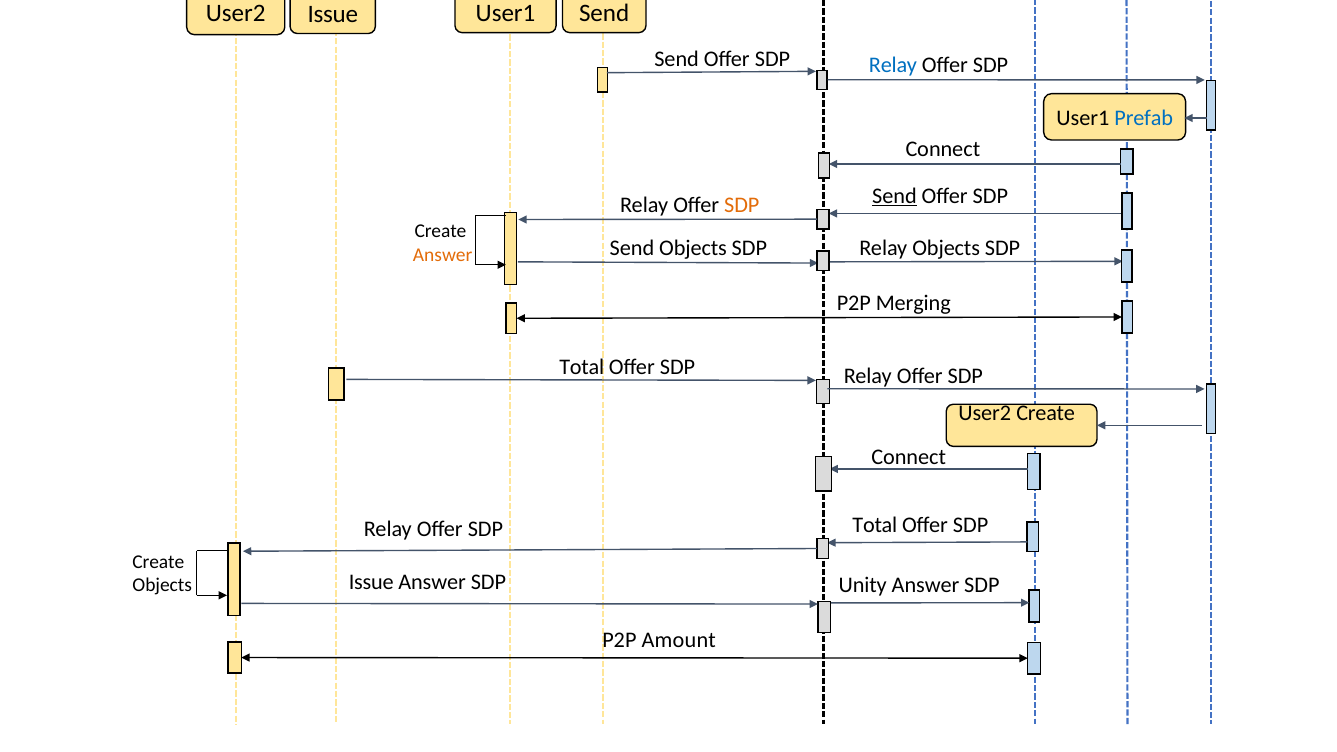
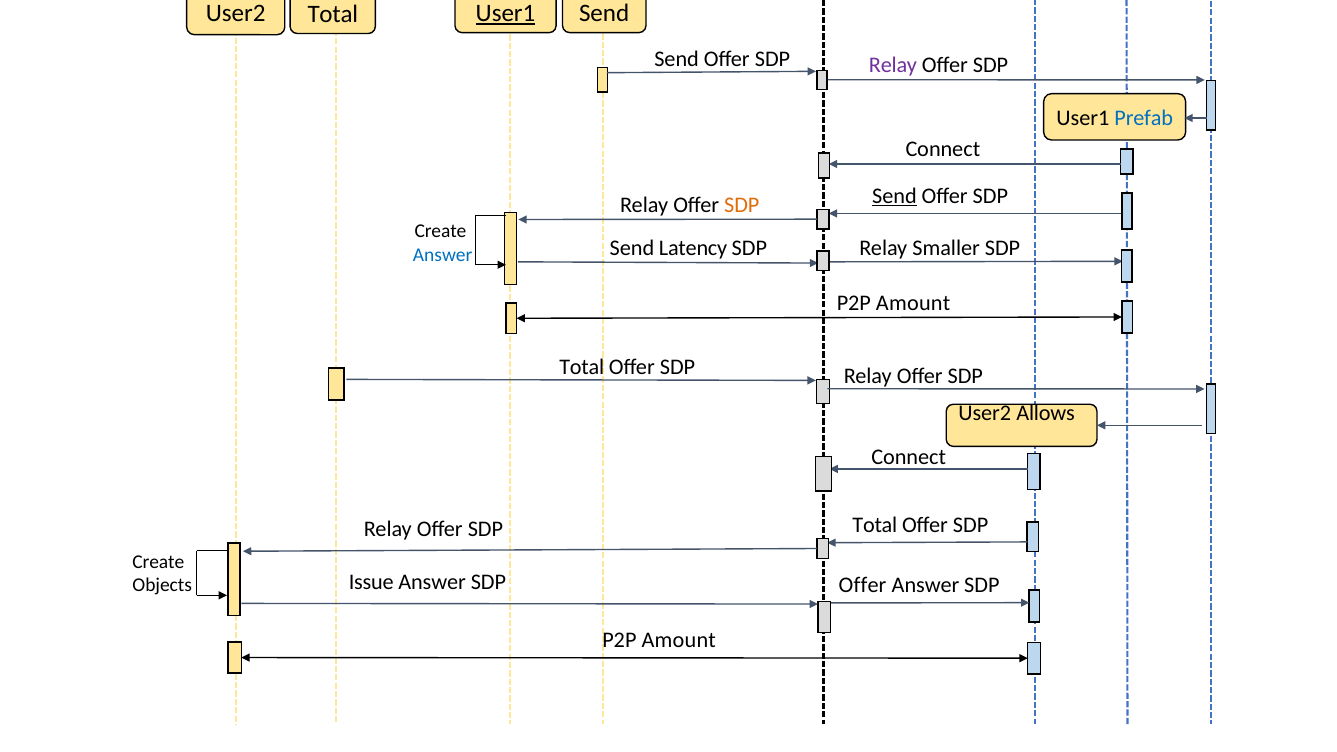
User1 at (506, 13) underline: none -> present
User2 Issue: Issue -> Total
Relay at (893, 65) colour: blue -> purple
Send Objects: Objects -> Latency
Relay Objects: Objects -> Smaller
Answer at (443, 255) colour: orange -> blue
Merging at (913, 303): Merging -> Amount
User2 Create: Create -> Allows
Unity at (863, 585): Unity -> Offer
